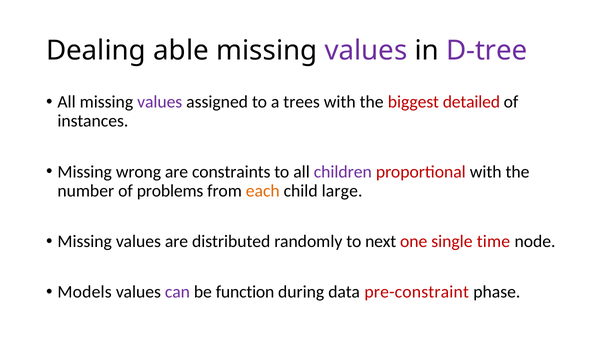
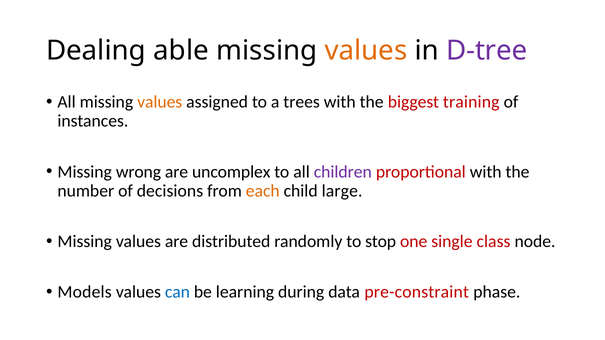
values at (366, 51) colour: purple -> orange
values at (160, 102) colour: purple -> orange
detailed: detailed -> training
constraints: constraints -> uncomplex
problems: problems -> decisions
next: next -> stop
time: time -> class
can colour: purple -> blue
function: function -> learning
